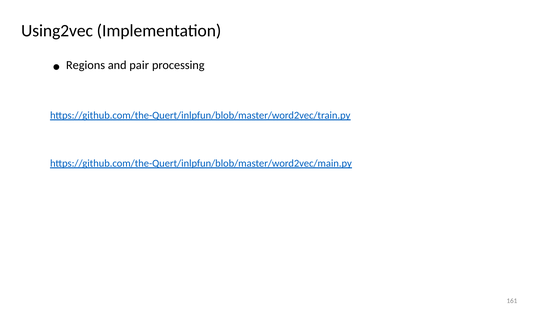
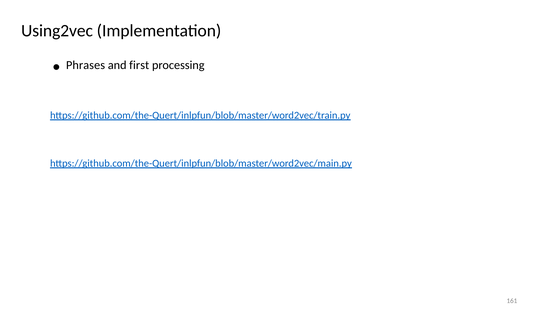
Regions: Regions -> Phrases
pair: pair -> first
